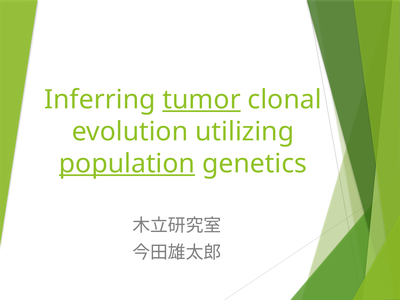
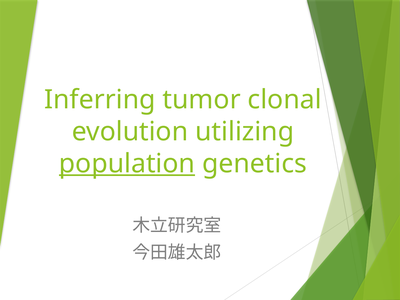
tumor underline: present -> none
